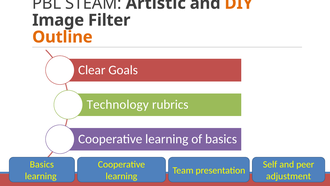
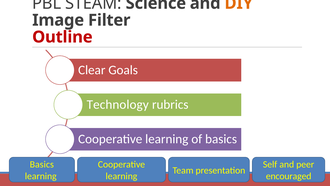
Artistic: Artistic -> Science
Outline colour: orange -> red
adjustment: adjustment -> encouraged
